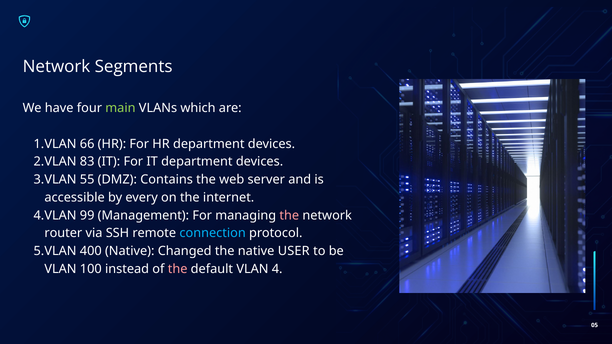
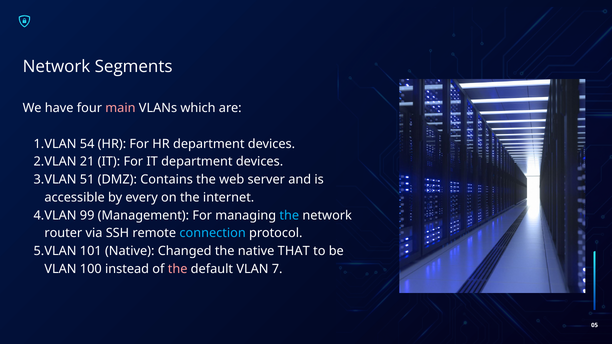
main colour: light green -> pink
66: 66 -> 54
83: 83 -> 21
55: 55 -> 51
the at (289, 215) colour: pink -> light blue
400: 400 -> 101
USER: USER -> THAT
4: 4 -> 7
